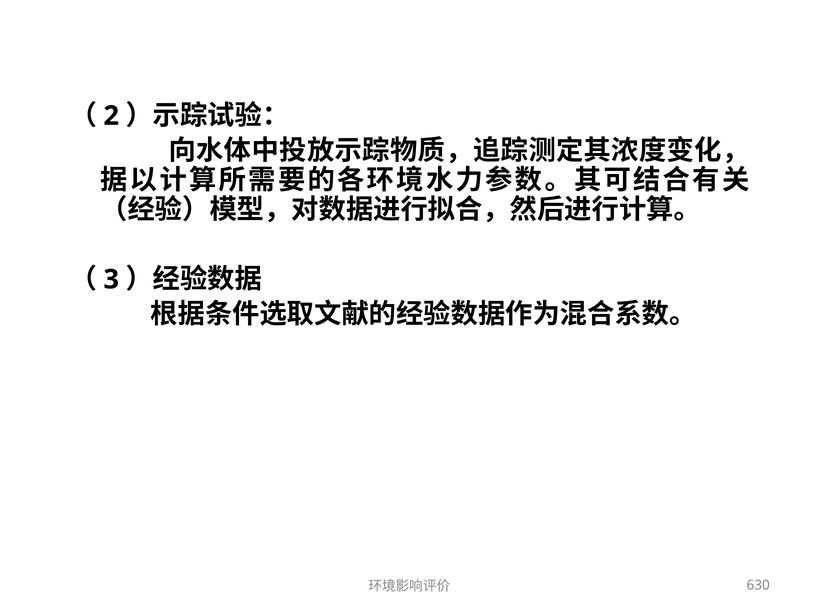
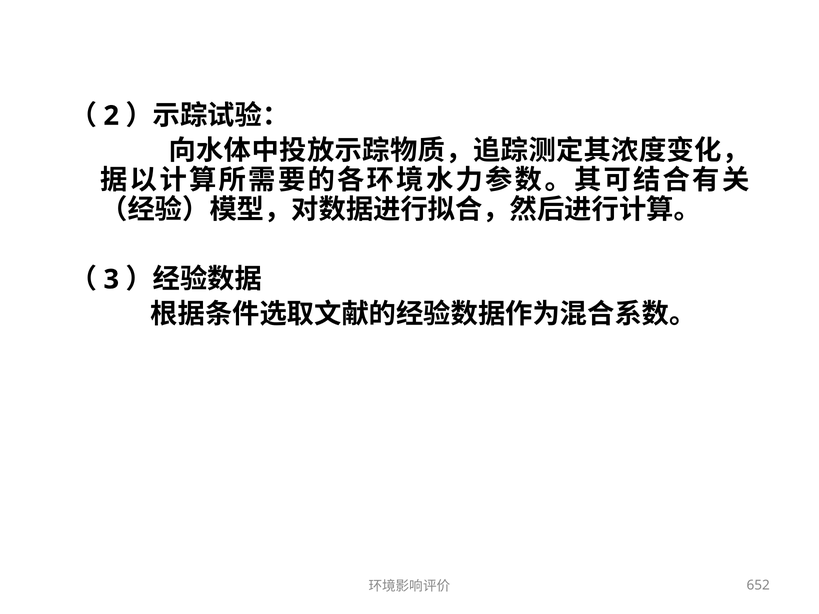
630: 630 -> 652
